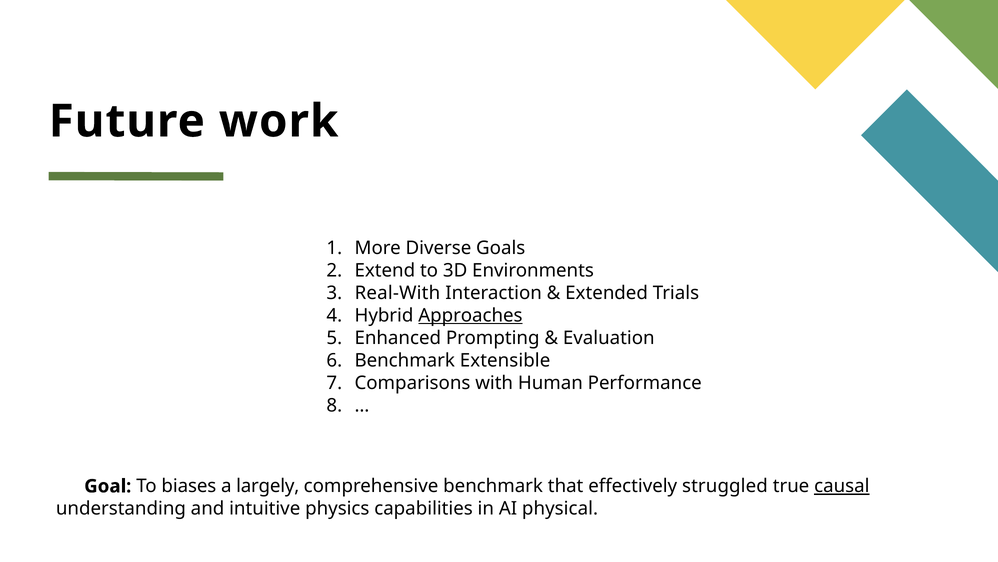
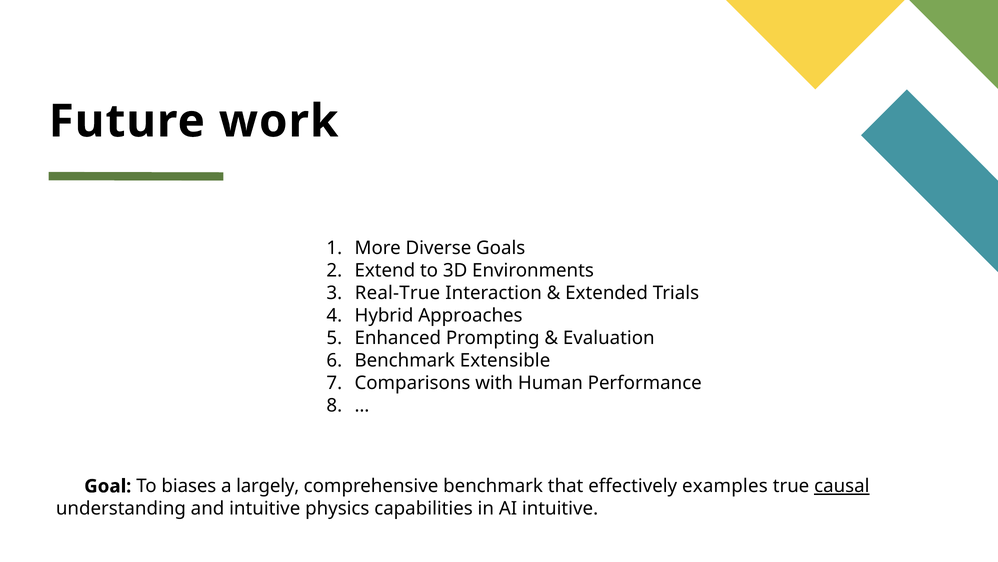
Real-With: Real-With -> Real-True
Approaches underline: present -> none
struggled: struggled -> examples
AI physical: physical -> intuitive
